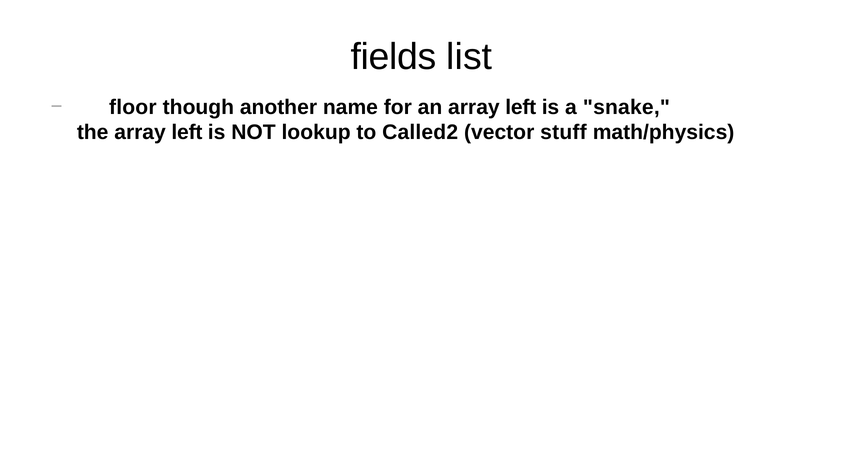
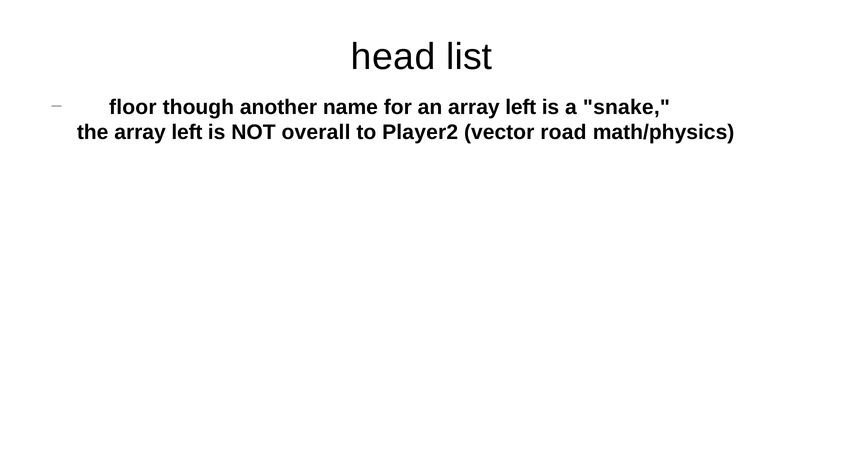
fields: fields -> head
lookup: lookup -> overall
Called2: Called2 -> Player2
stuff: stuff -> road
